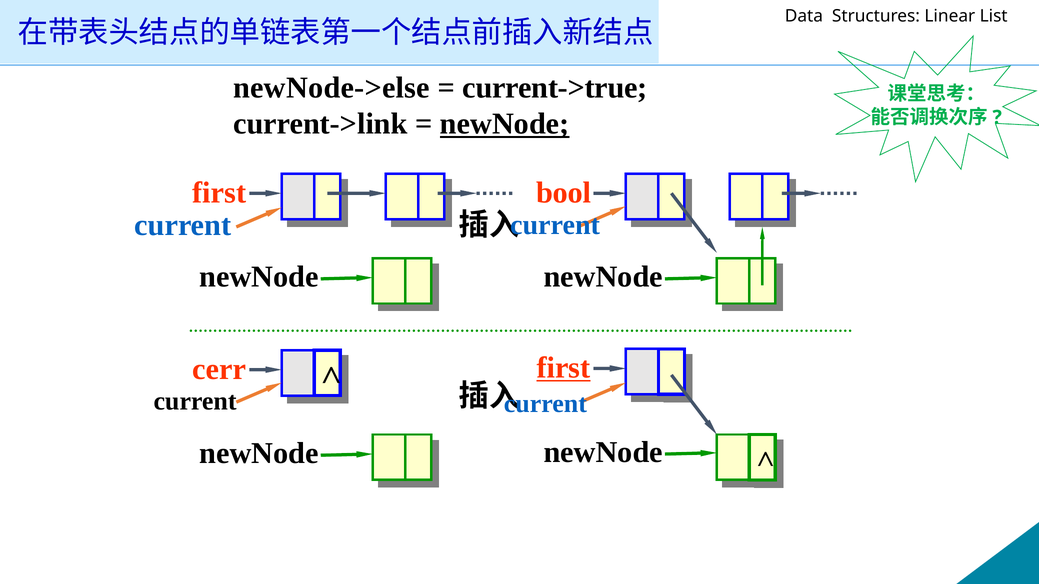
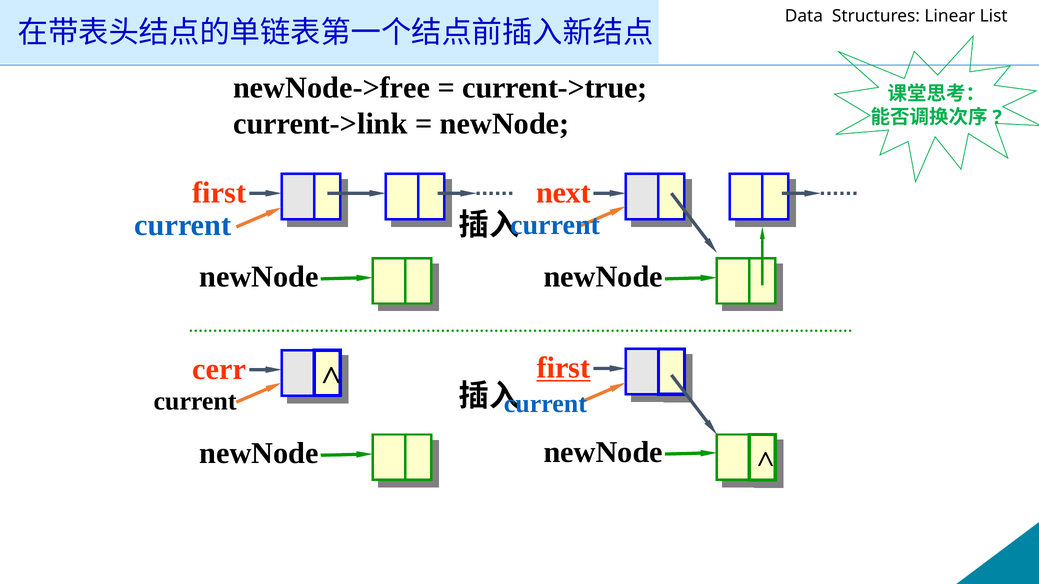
newNode->else: newNode->else -> newNode->free
newNode at (505, 124) underline: present -> none
bool: bool -> next
